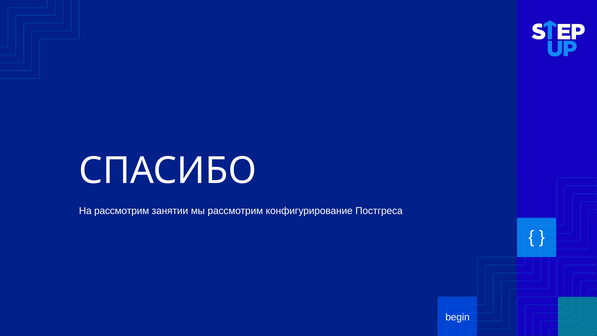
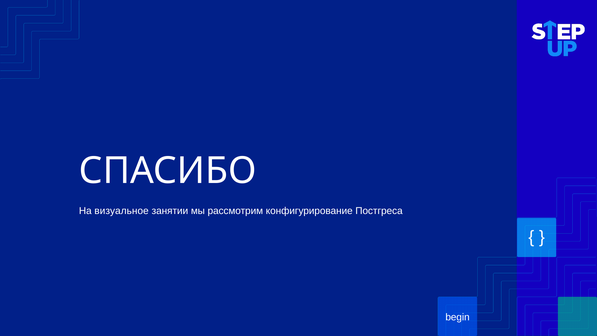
На рассмотрим: рассмотрим -> визуальное
